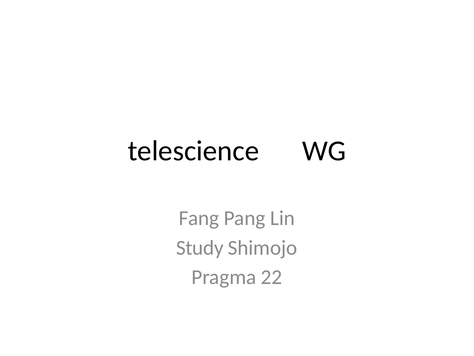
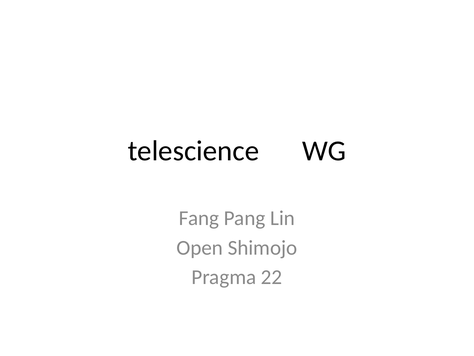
Study: Study -> Open
